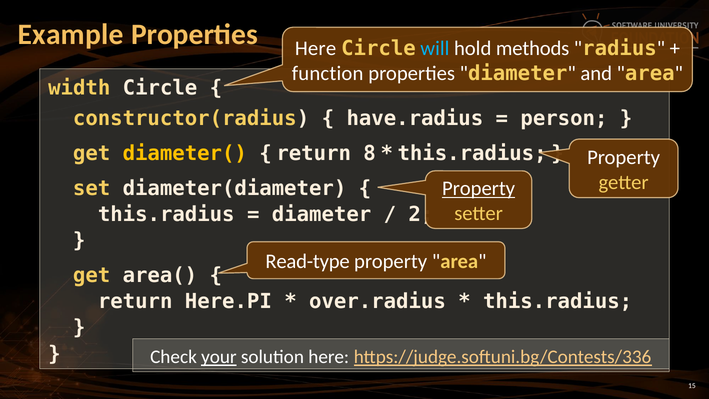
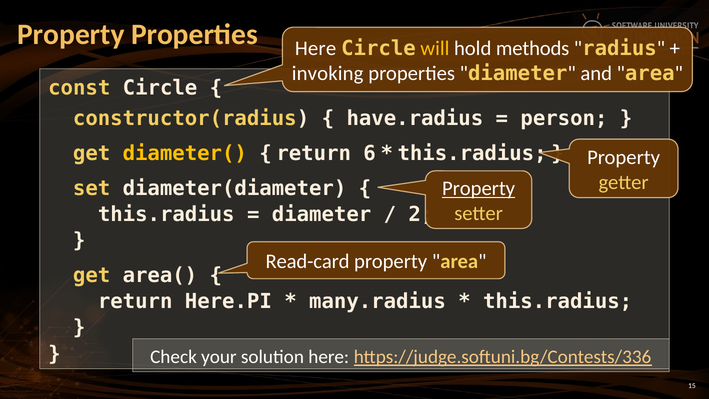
Example at (71, 34): Example -> Property
will colour: light blue -> yellow
function: function -> invoking
width: width -> const
8: 8 -> 6
Read-type: Read-type -> Read-card
over.radius: over.radius -> many.radius
your underline: present -> none
